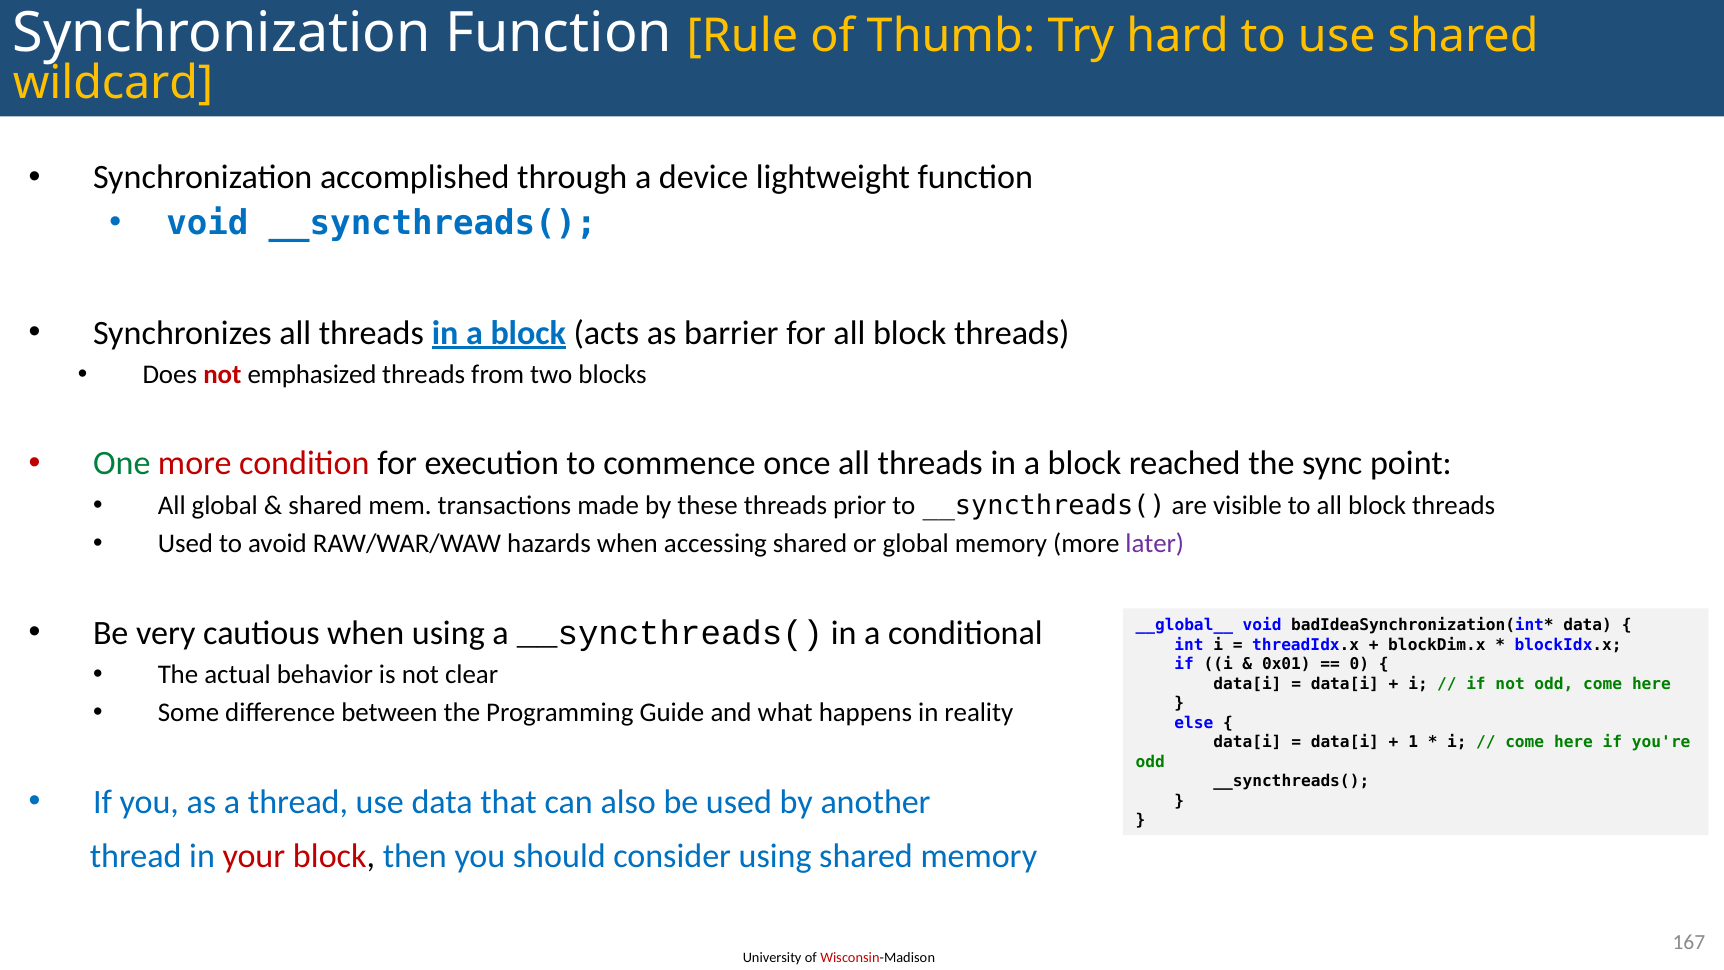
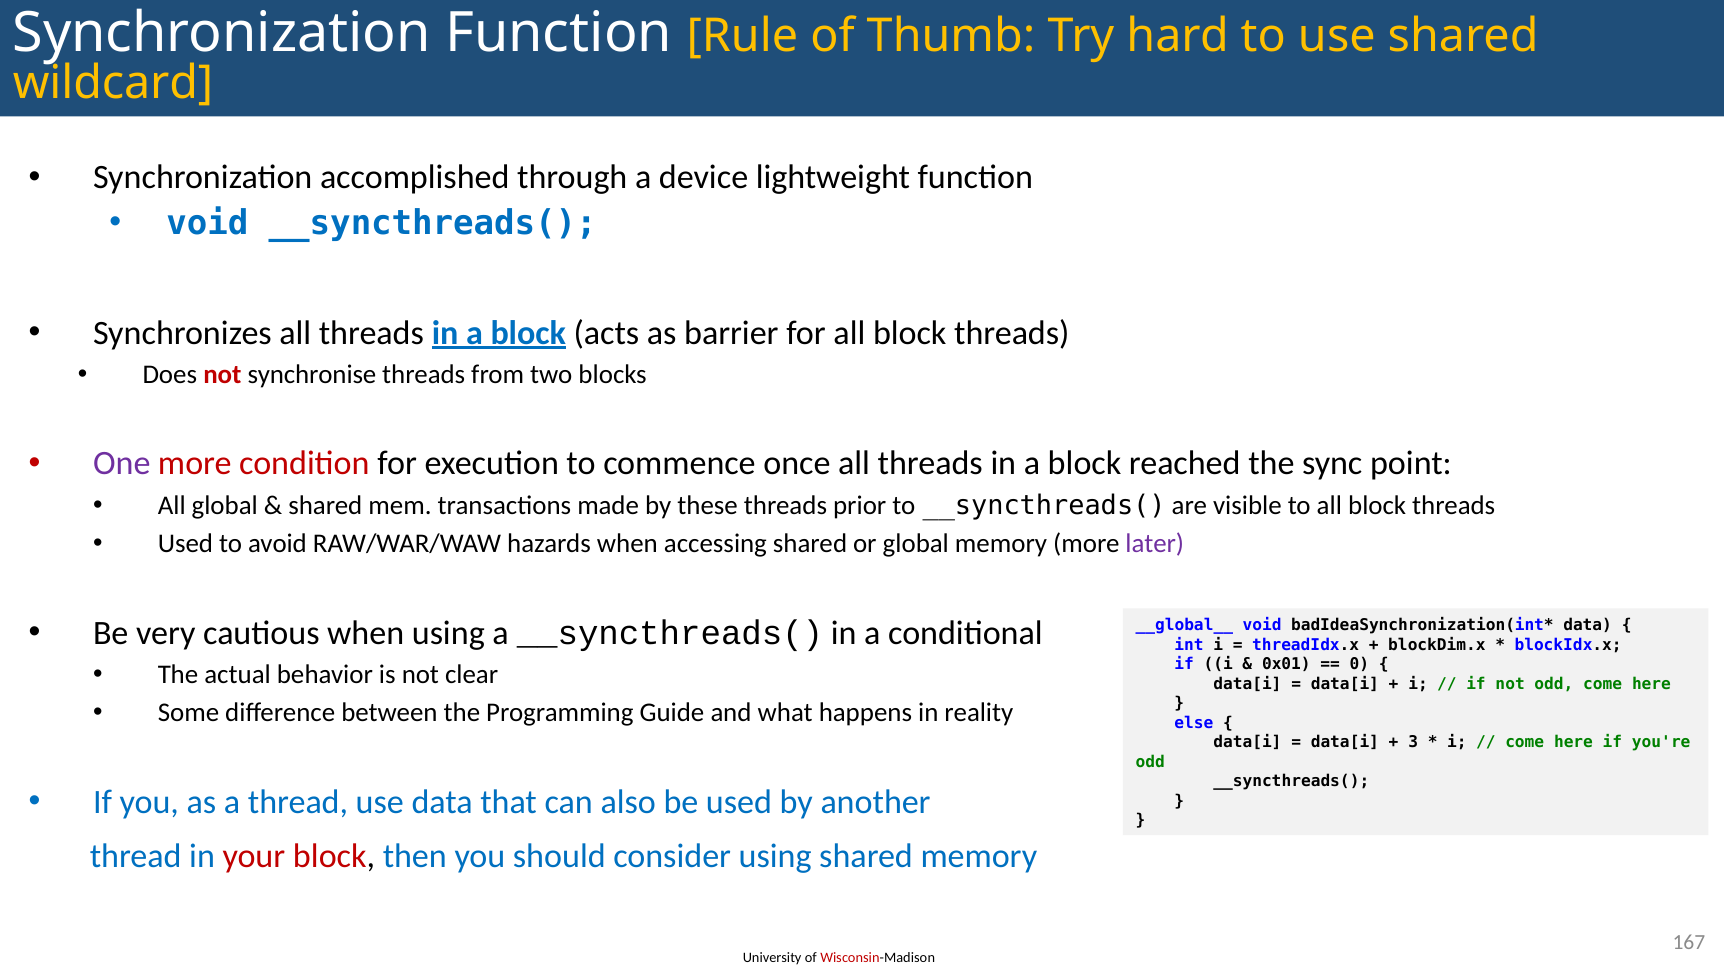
emphasized: emphasized -> synchronise
One colour: green -> purple
1: 1 -> 3
